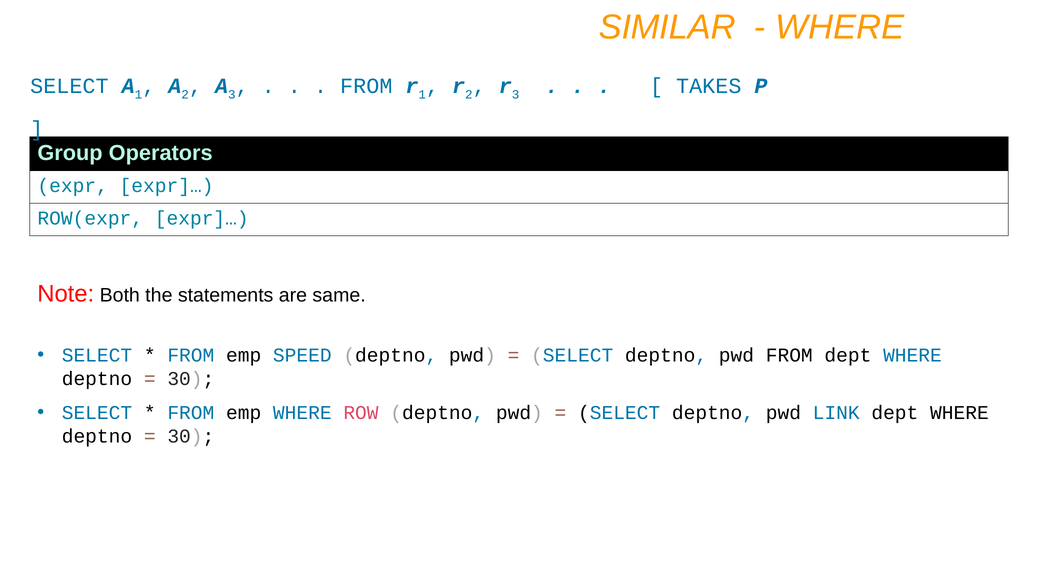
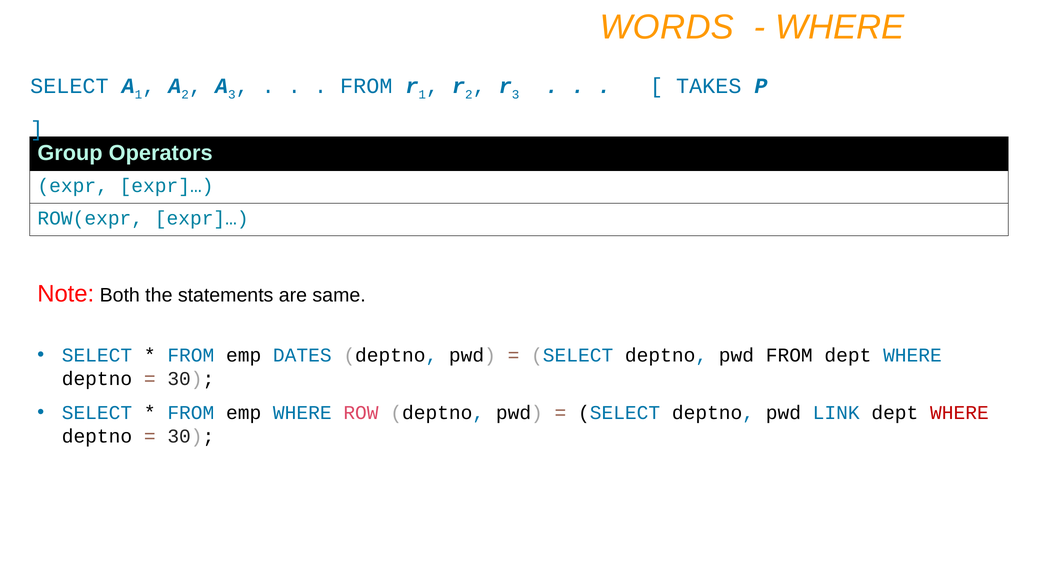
SIMILAR: SIMILAR -> WORDS
SPEED: SPEED -> DATES
WHERE at (959, 413) colour: black -> red
